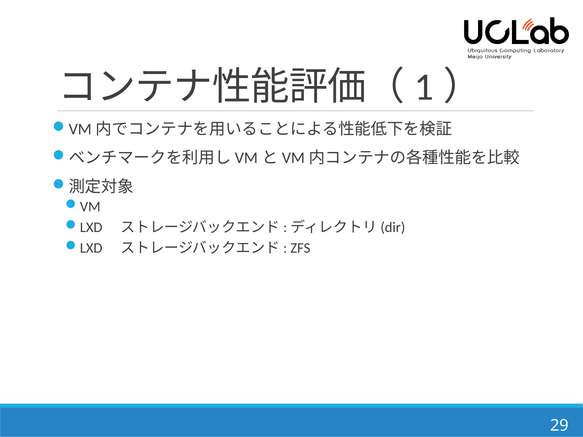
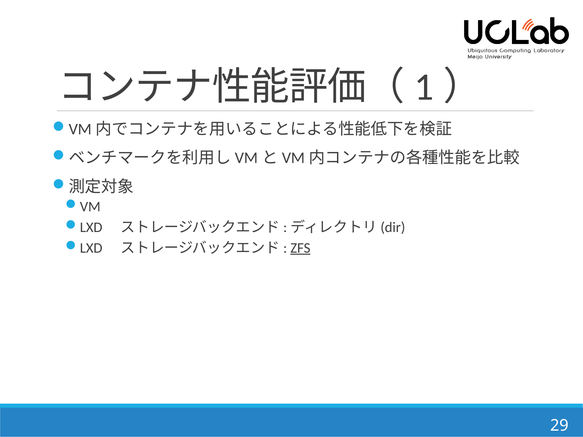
ZFS underline: none -> present
